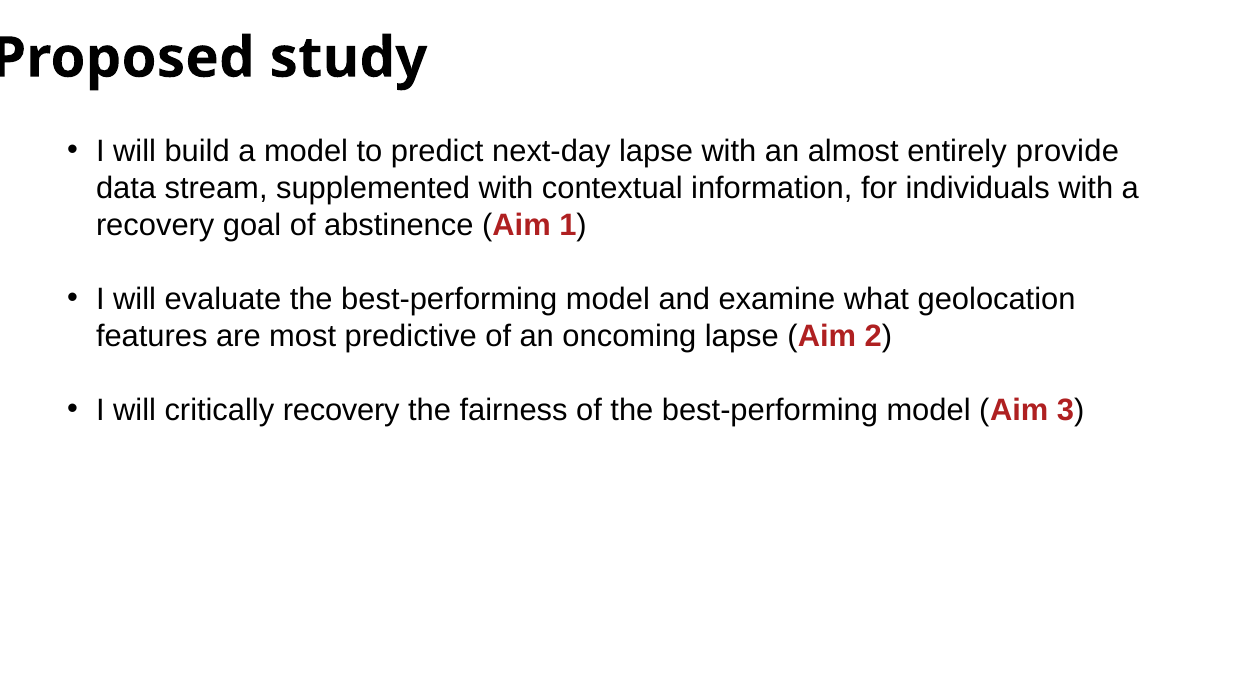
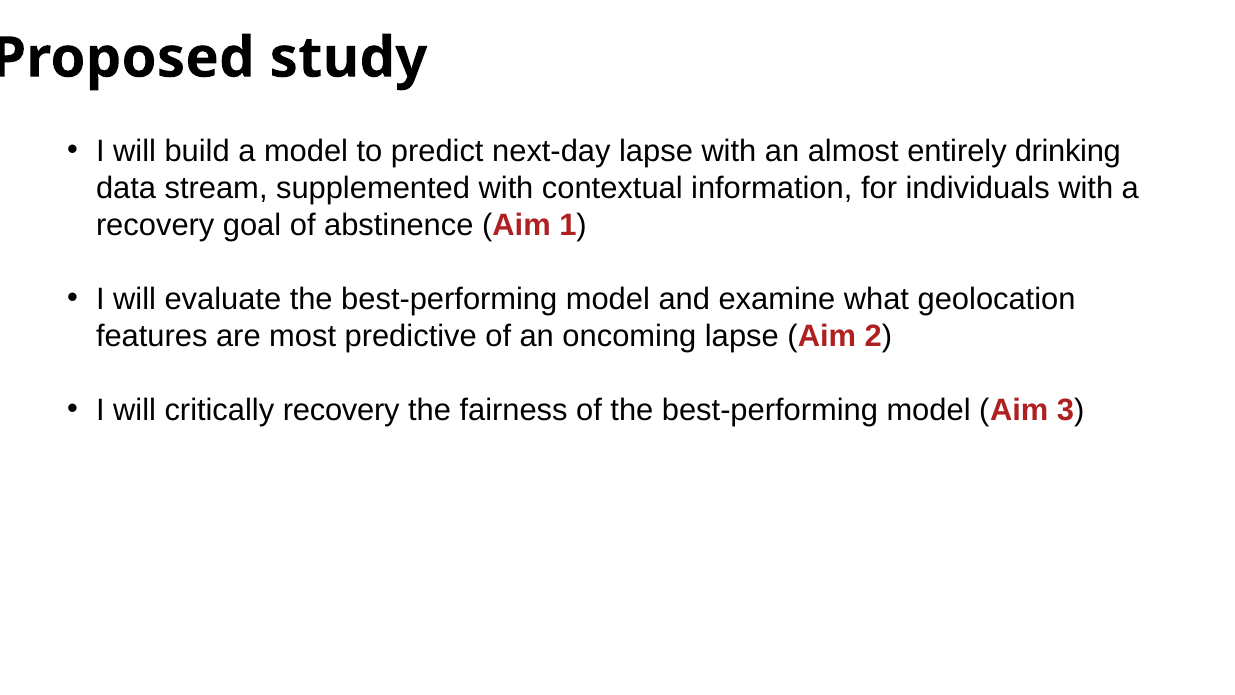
provide: provide -> drinking
